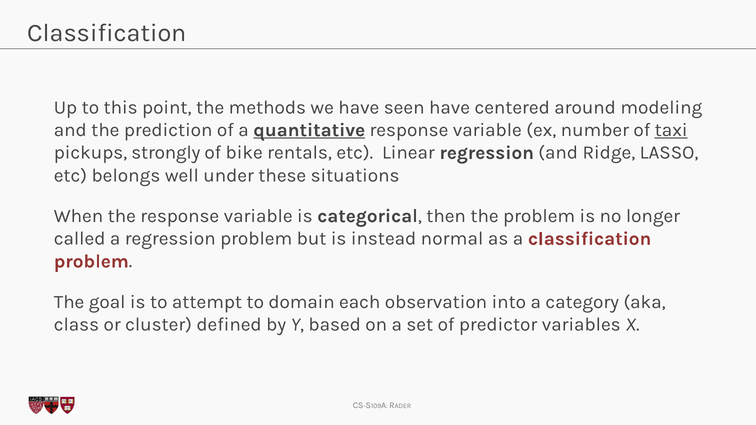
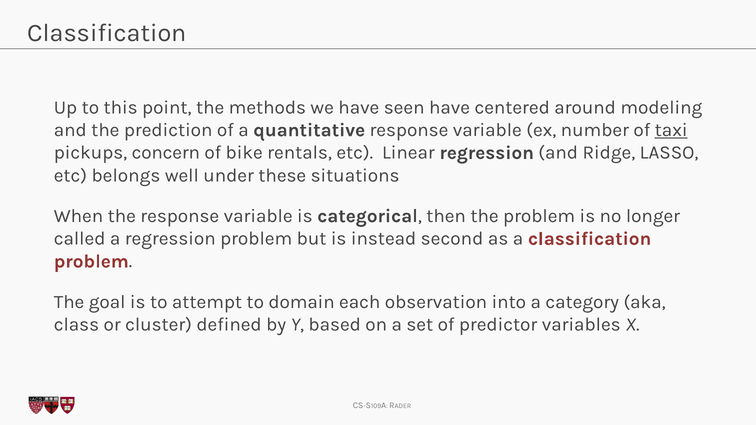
quantitative underline: present -> none
strongly: strongly -> concern
normal: normal -> second
